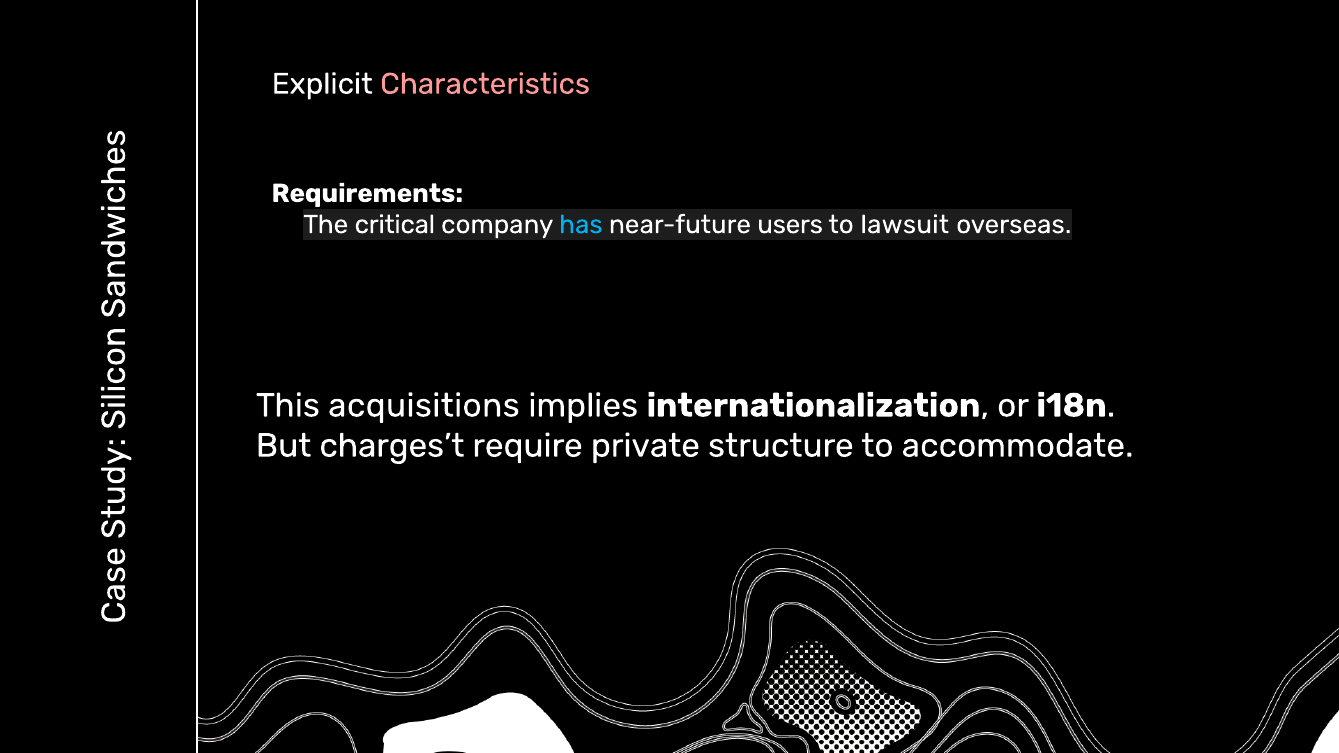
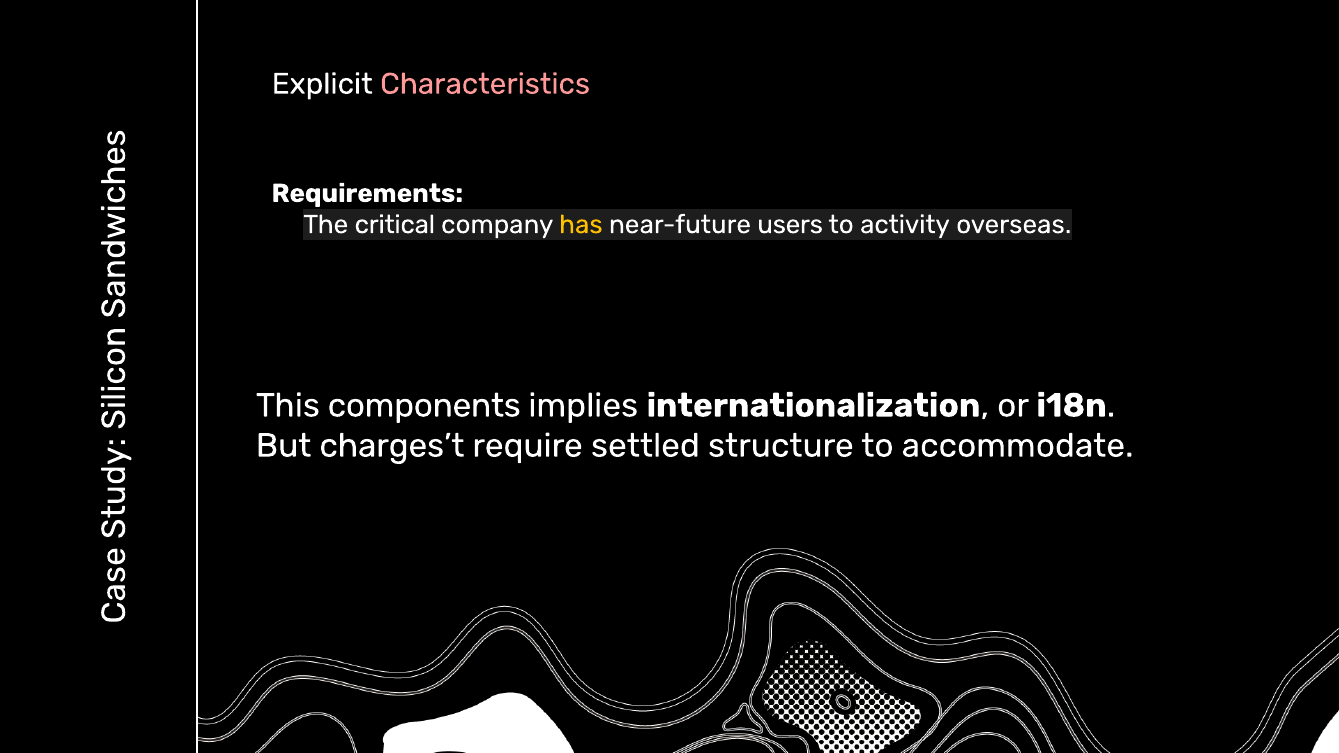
has colour: light blue -> yellow
lawsuit: lawsuit -> activity
acquisitions: acquisitions -> components
private: private -> settled
